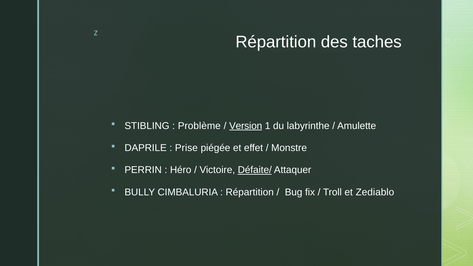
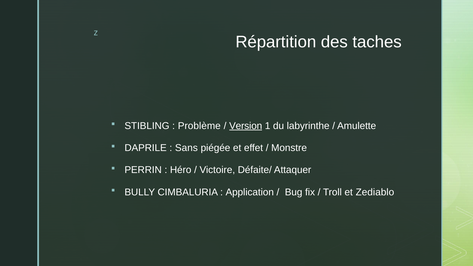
Prise: Prise -> Sans
Défaite/ underline: present -> none
Répartition at (250, 192): Répartition -> Application
